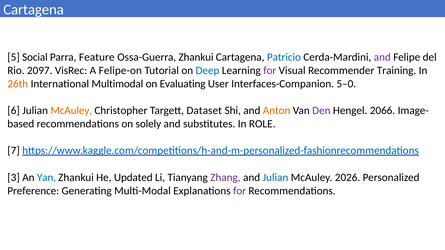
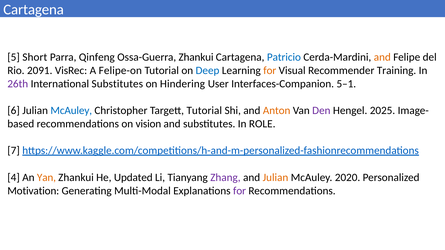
Social: Social -> Short
Feature: Feature -> Qinfeng
and at (382, 57) colour: purple -> orange
2097: 2097 -> 2091
for at (270, 71) colour: purple -> orange
26th colour: orange -> purple
International Multimodal: Multimodal -> Substitutes
Evaluating: Evaluating -> Hindering
5–0: 5–0 -> 5–1
McAuley at (71, 111) colour: orange -> blue
Targett Dataset: Dataset -> Tutorial
2066: 2066 -> 2025
solely: solely -> vision
3: 3 -> 4
Yan colour: blue -> orange
Julian at (275, 178) colour: blue -> orange
2026: 2026 -> 2020
Preference: Preference -> Motivation
